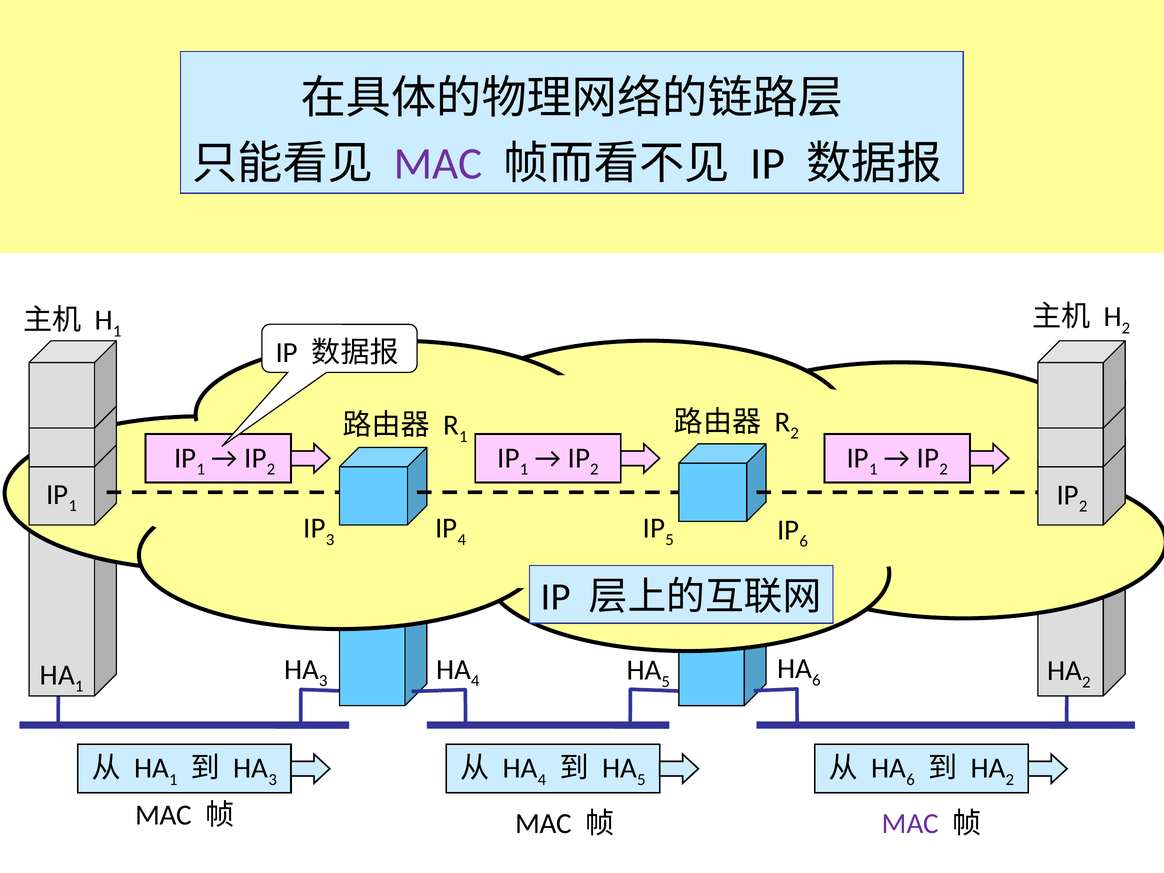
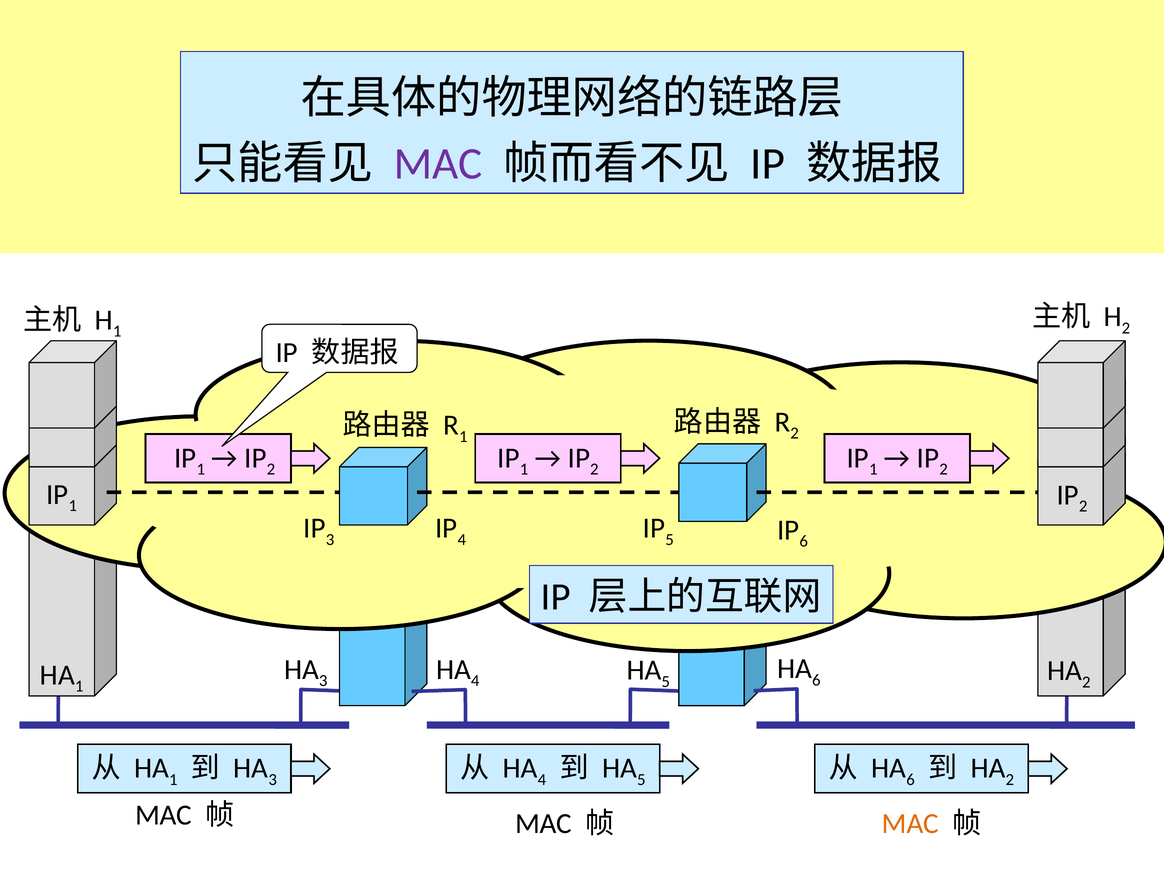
MAC at (910, 824) colour: purple -> orange
